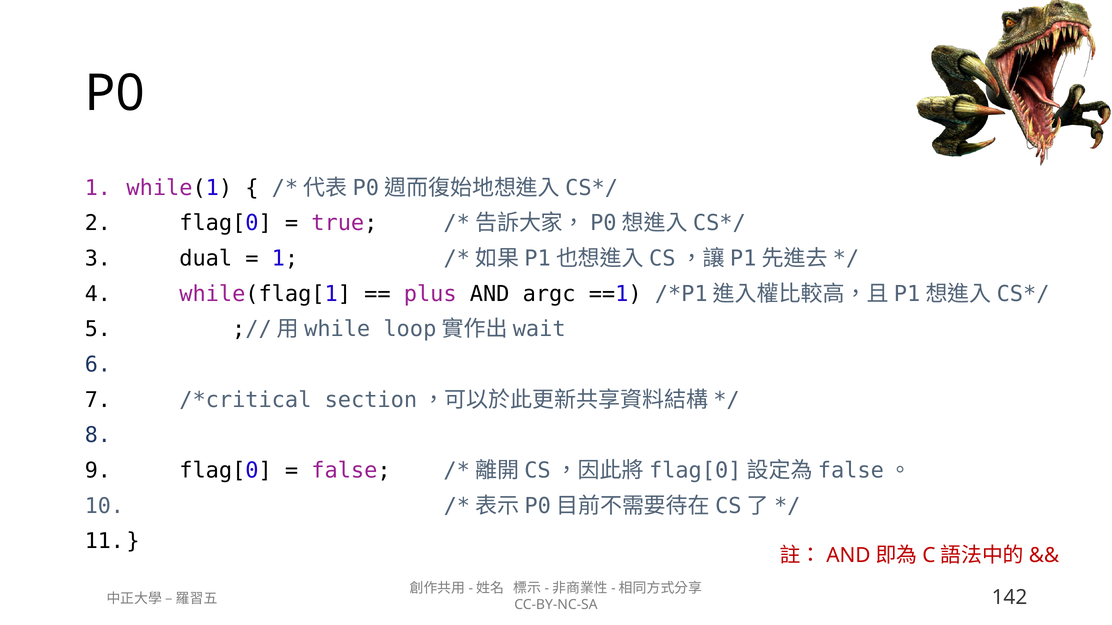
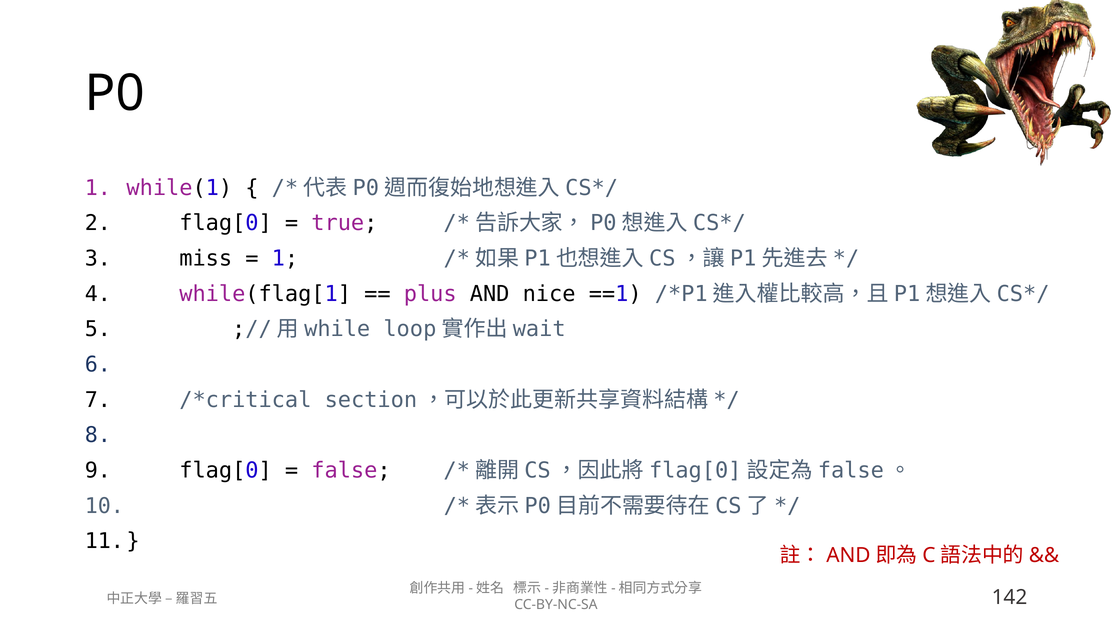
dual: dual -> miss
argc: argc -> nice
